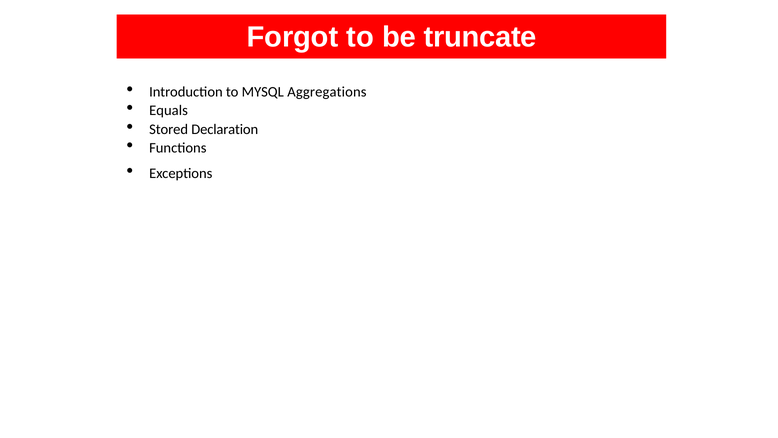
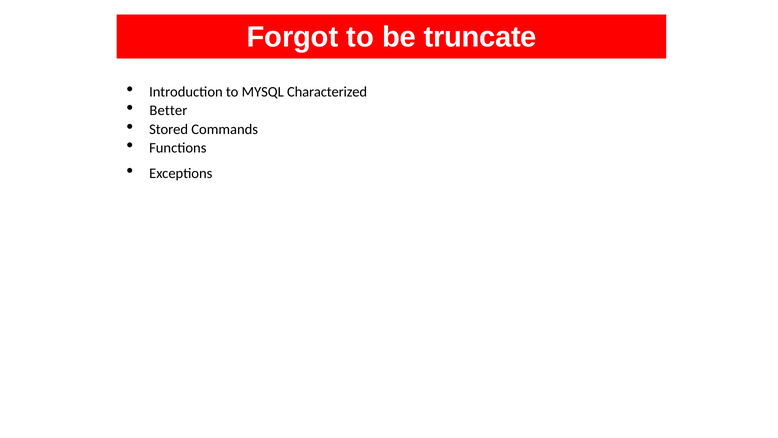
Aggregations: Aggregations -> Characterized
Equals: Equals -> Better
Declaration: Declaration -> Commands
